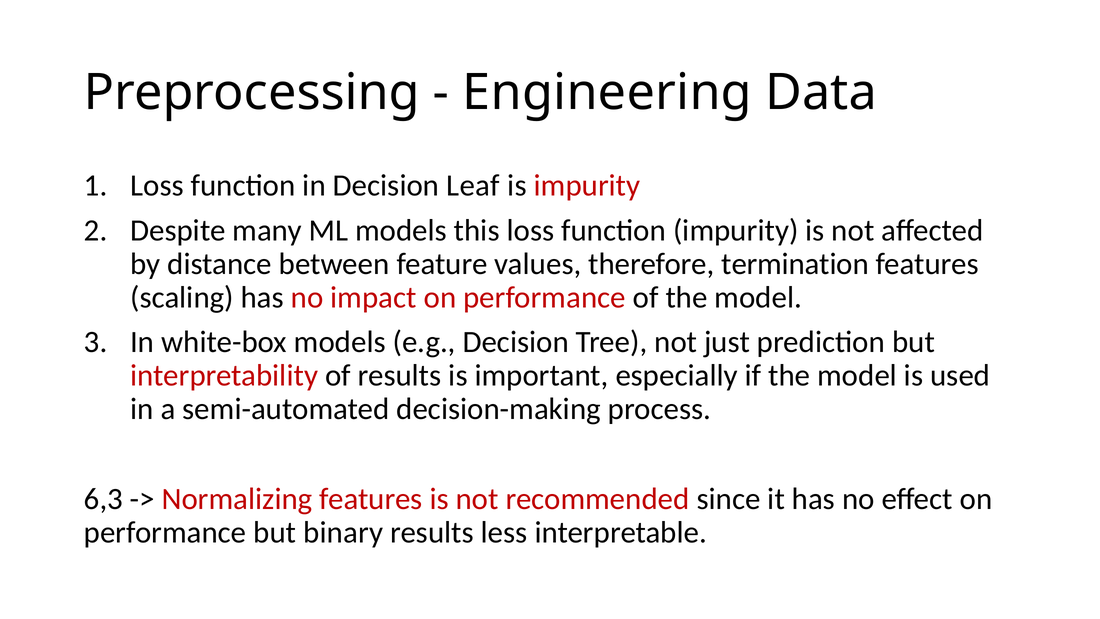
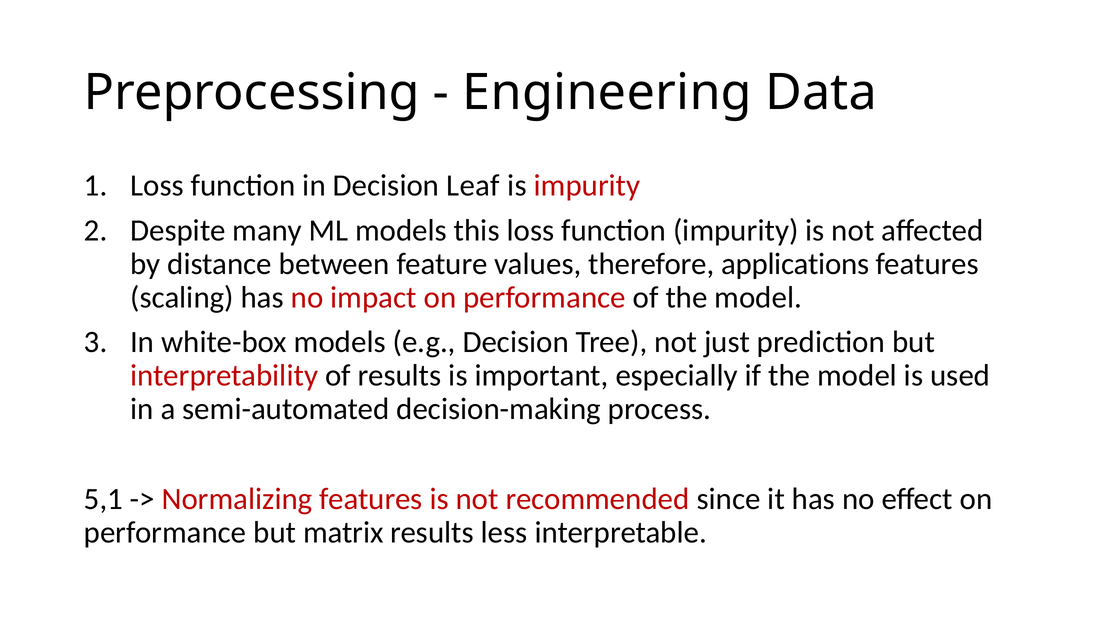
termination: termination -> applications
6,3: 6,3 -> 5,1
binary: binary -> matrix
